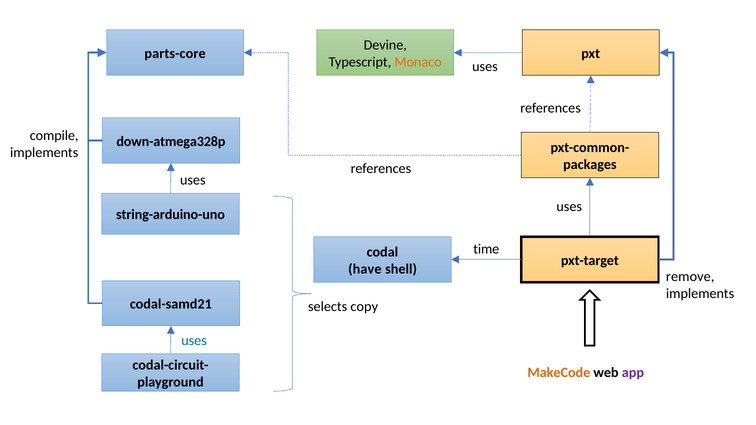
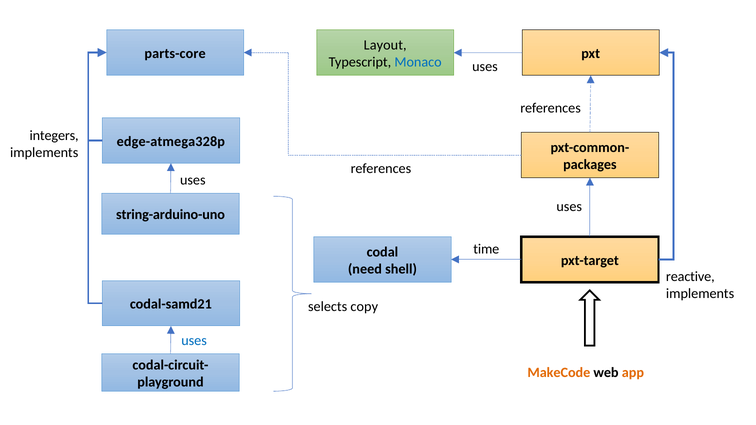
Devine: Devine -> Layout
Monaco colour: orange -> blue
compile: compile -> integers
down-atmega328p: down-atmega328p -> edge-atmega328p
have: have -> need
remove: remove -> reactive
app colour: purple -> orange
